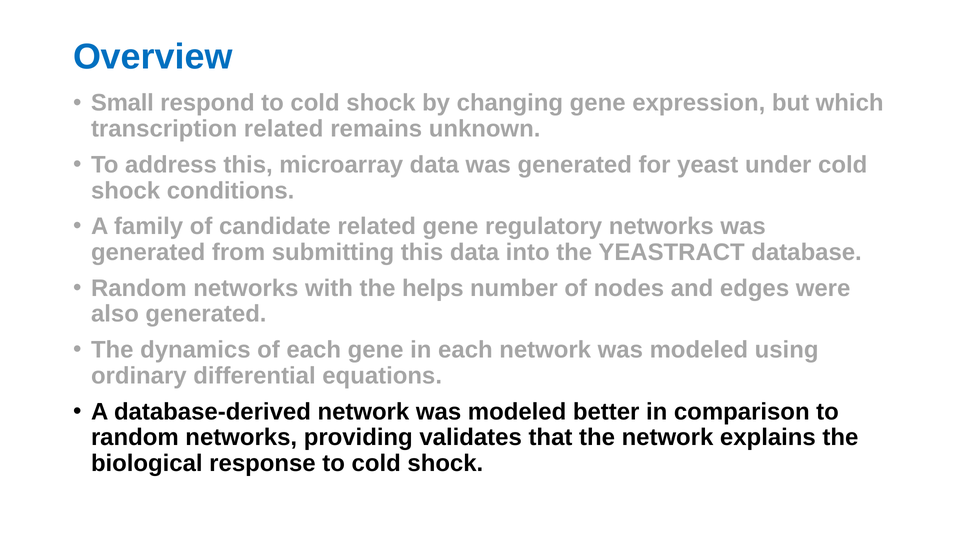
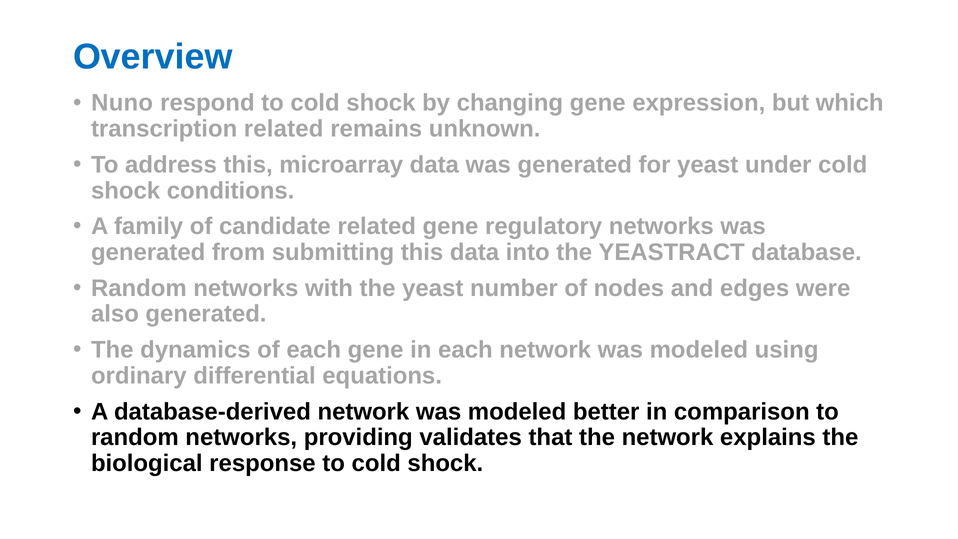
Small: Small -> Nuno
the helps: helps -> yeast
